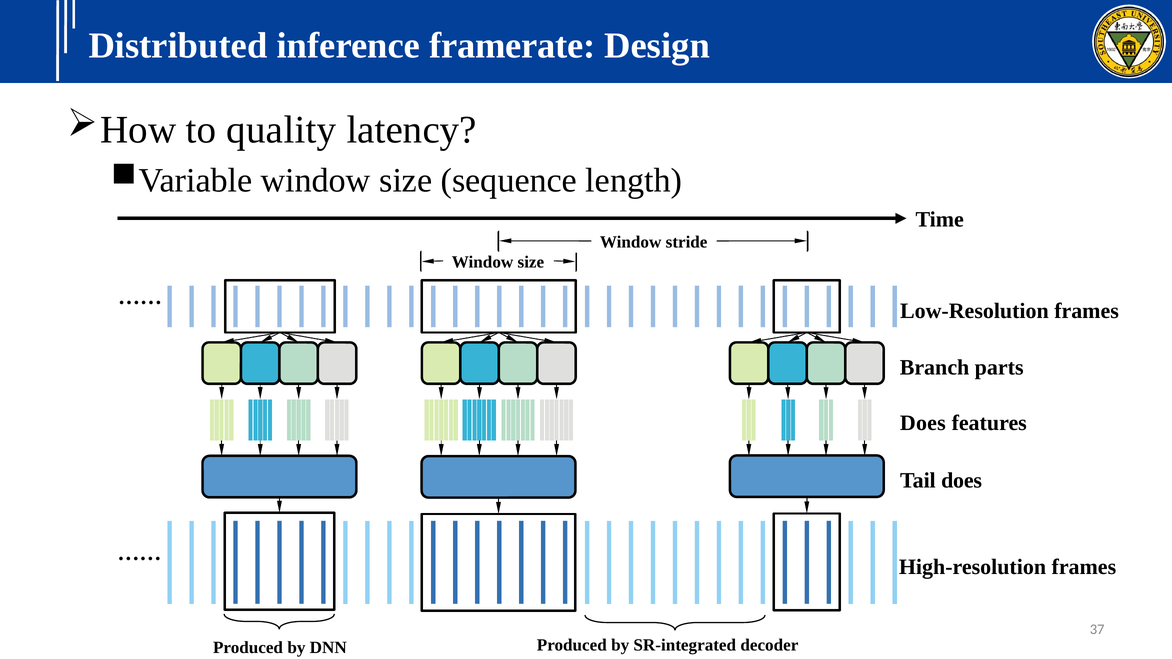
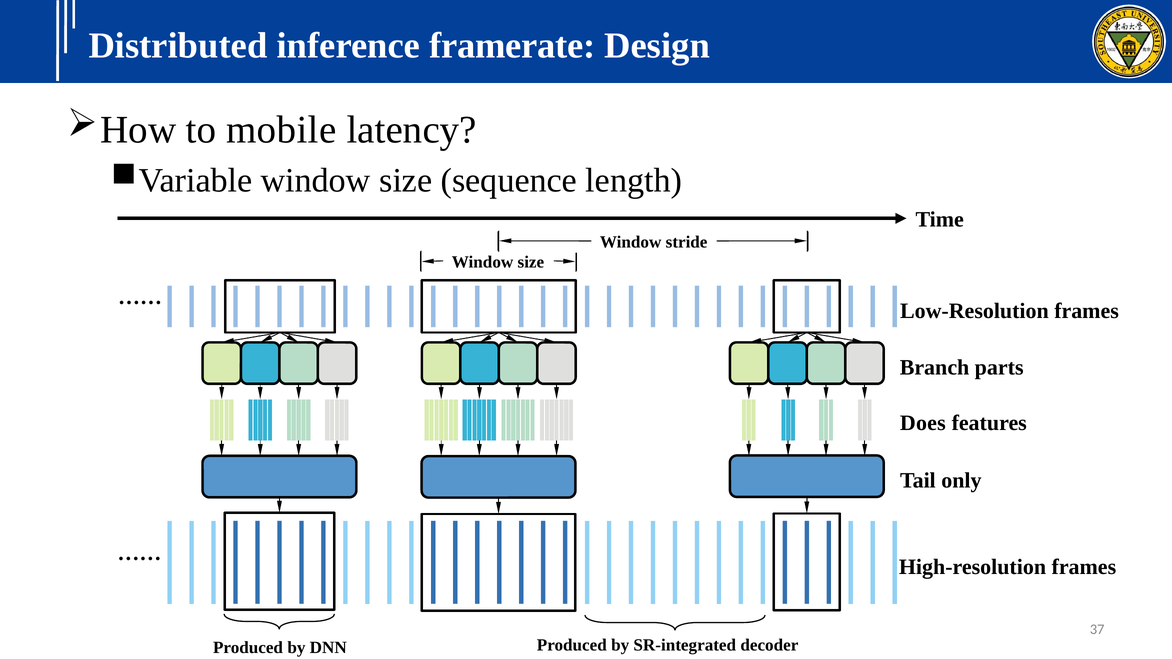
quality: quality -> mobile
Tail does: does -> only
